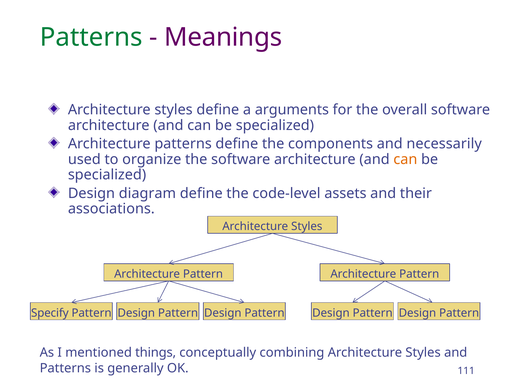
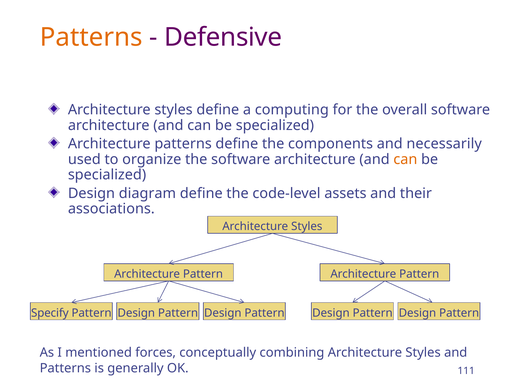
Patterns at (91, 37) colour: green -> orange
Meanings: Meanings -> Defensive
arguments: arguments -> computing
things: things -> forces
